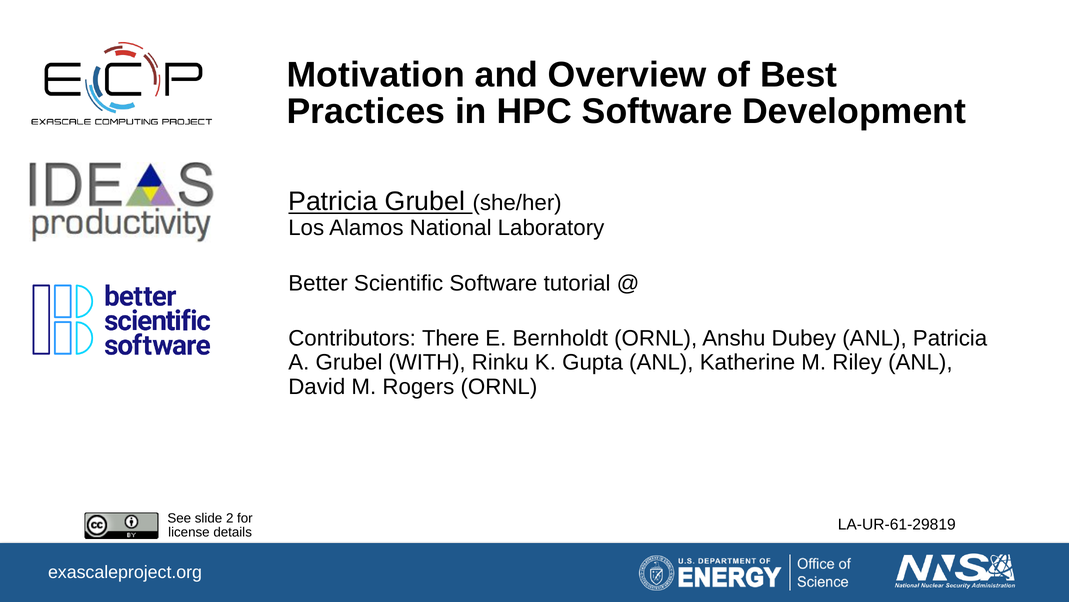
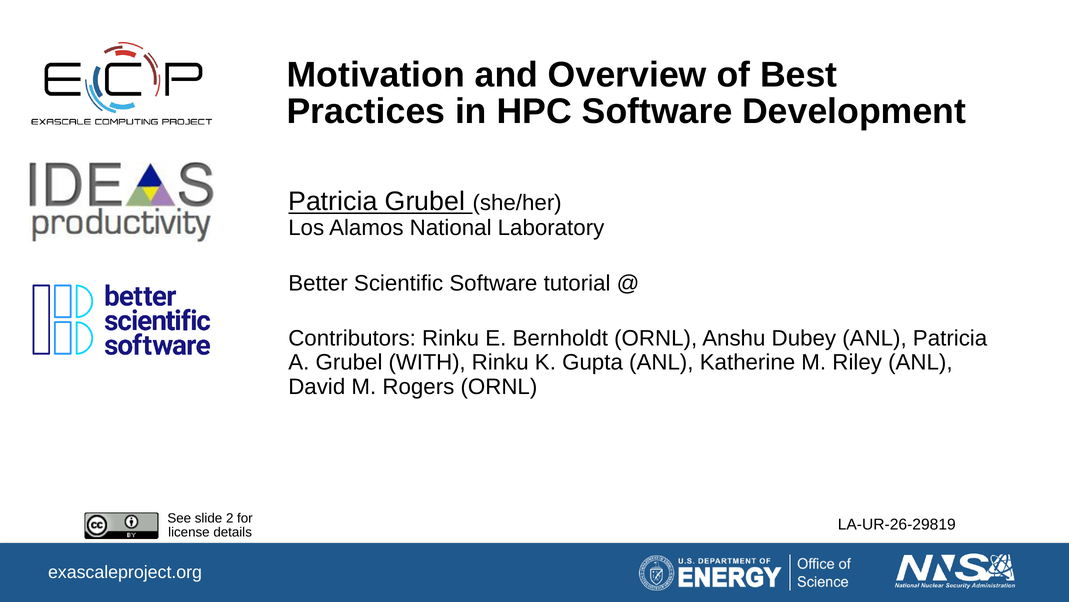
Contributors There: There -> Rinku
LA-UR-61-29819: LA-UR-61-29819 -> LA-UR-26-29819
